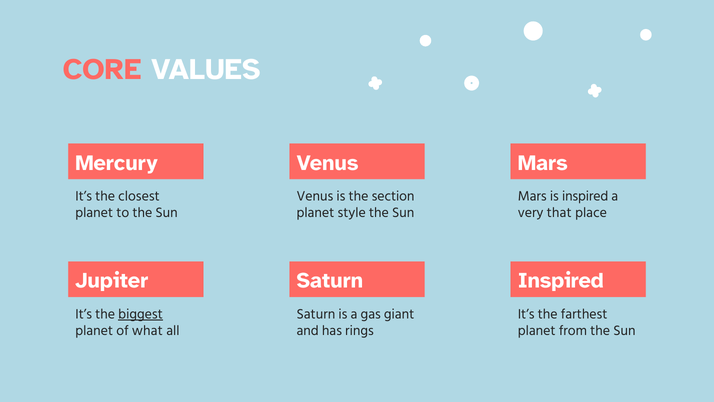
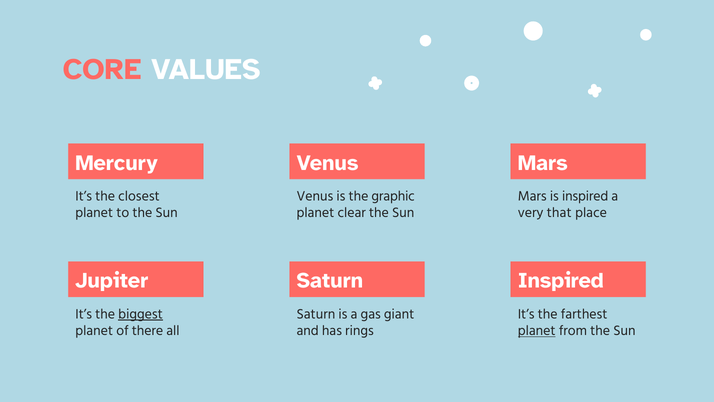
section: section -> graphic
style: style -> clear
what: what -> there
planet at (537, 330) underline: none -> present
